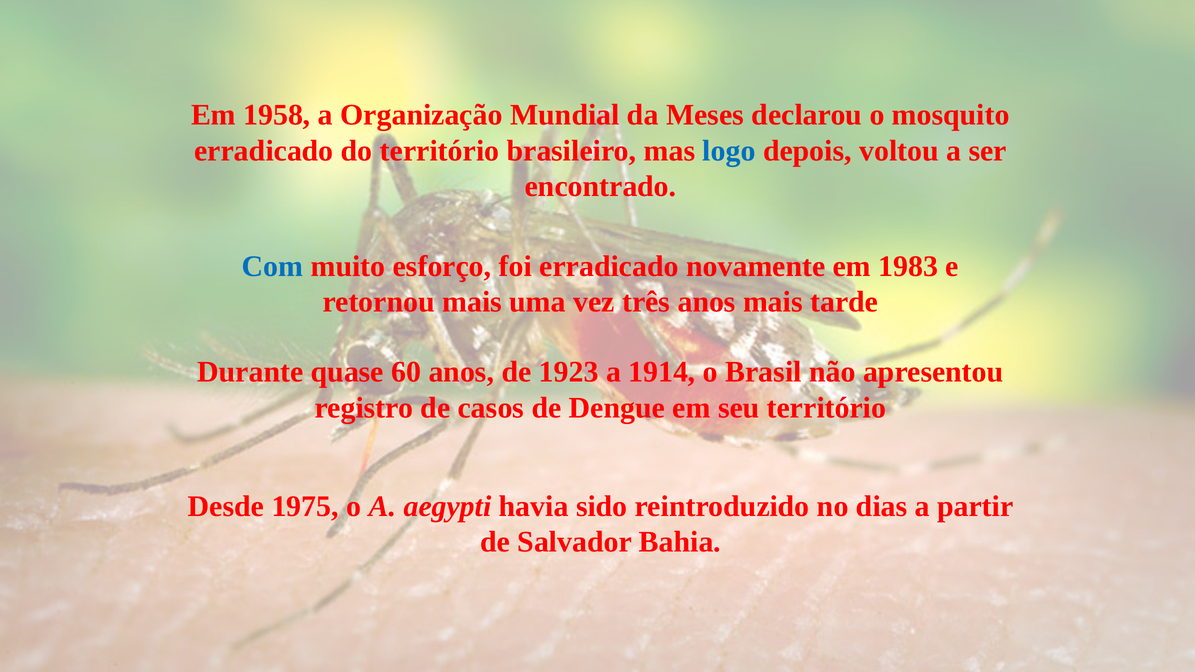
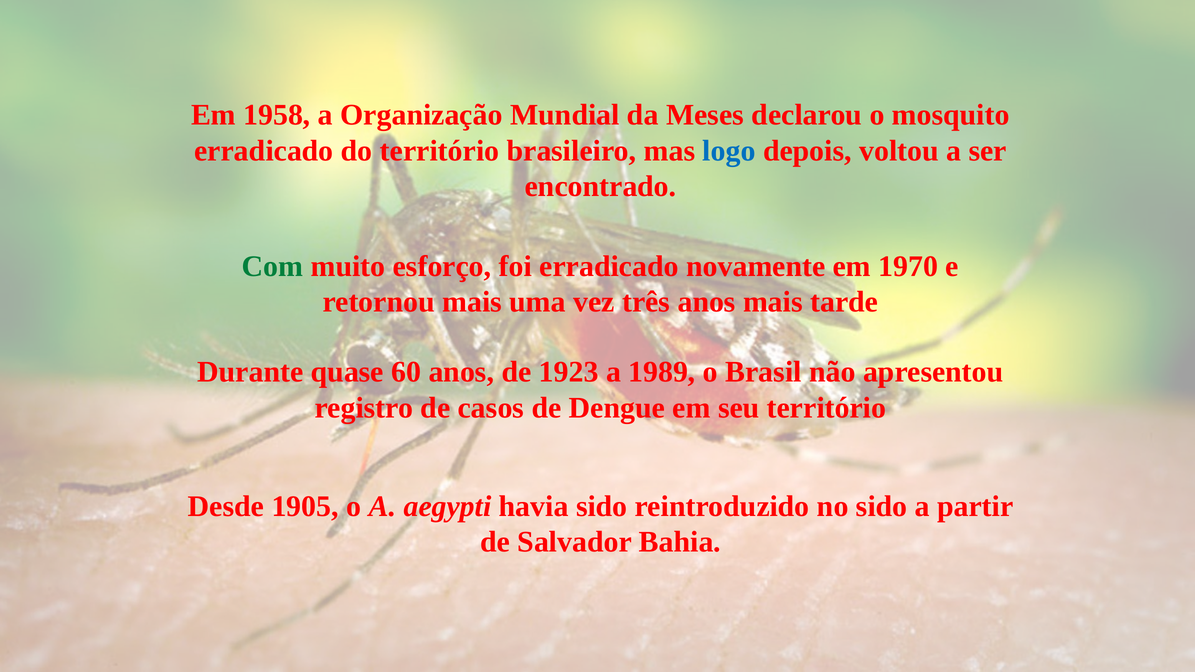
Com colour: blue -> green
1983: 1983 -> 1970
1914: 1914 -> 1989
1975: 1975 -> 1905
no dias: dias -> sido
